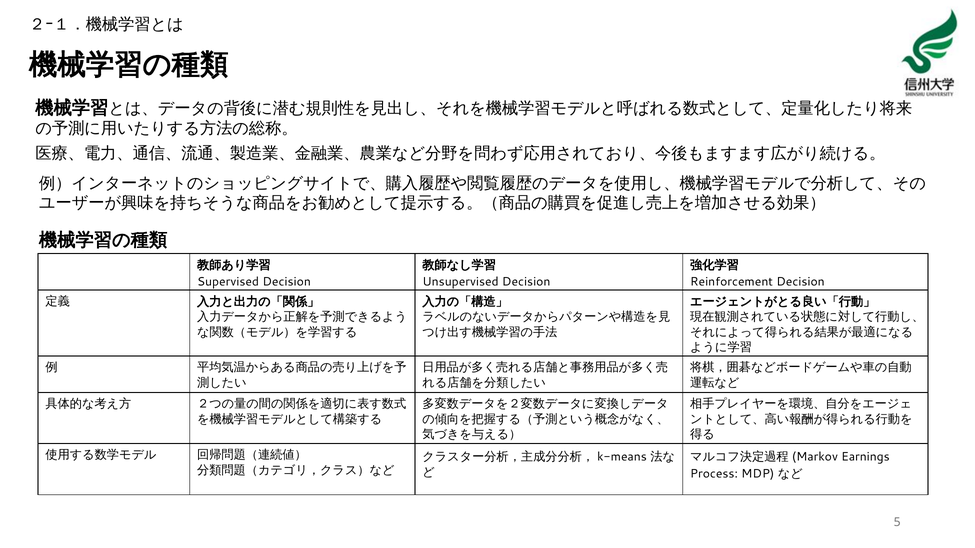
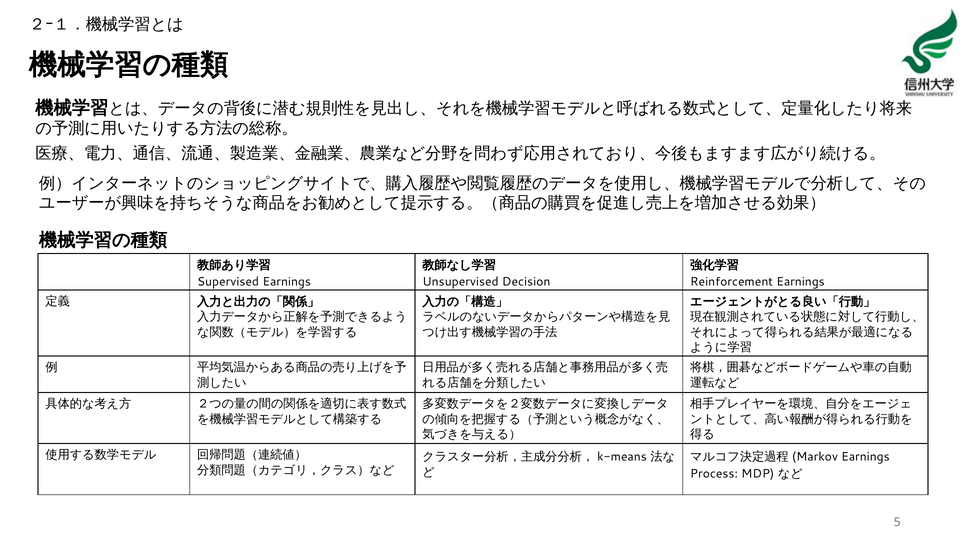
Supervised Decision: Decision -> Earnings
Reinforcement Decision: Decision -> Earnings
